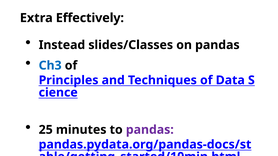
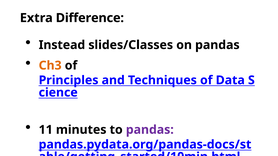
Effectively: Effectively -> Difference
Ch3 colour: blue -> orange
25: 25 -> 11
